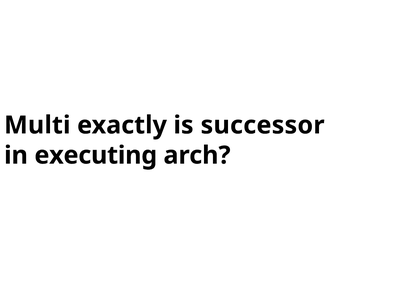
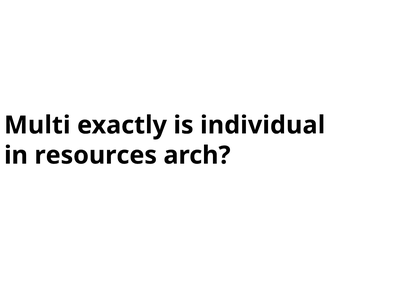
successor: successor -> individual
executing: executing -> resources
